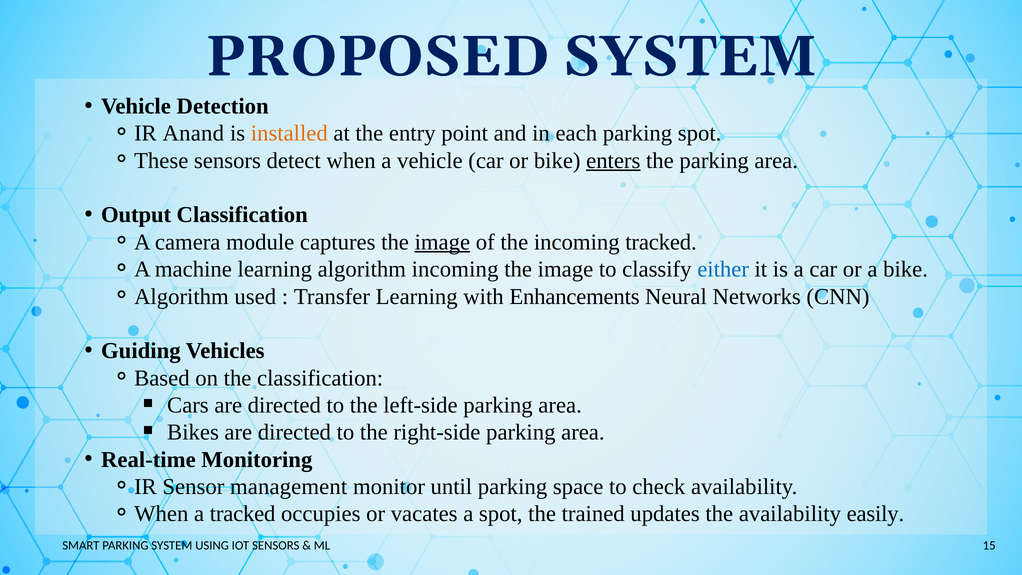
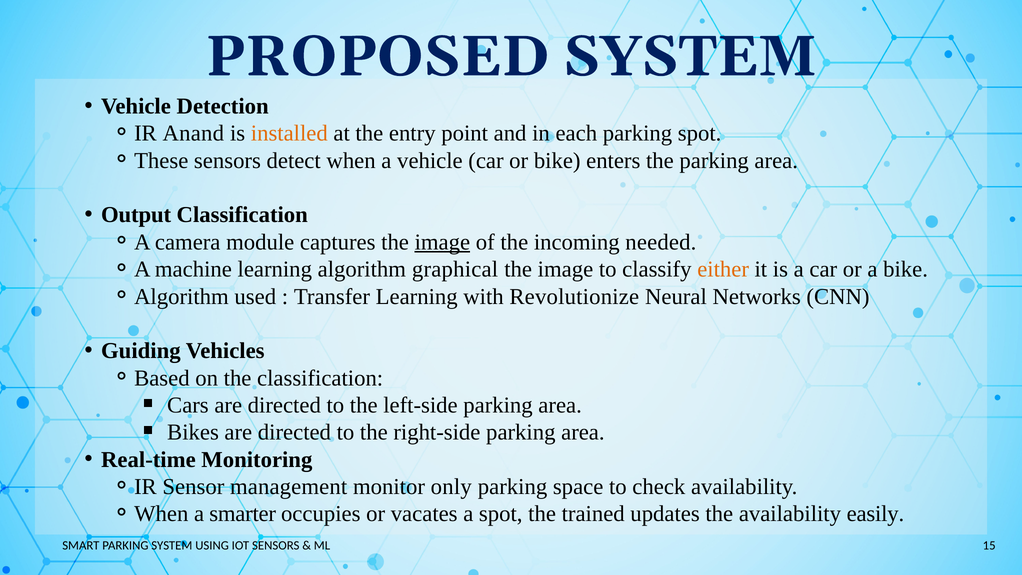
enters underline: present -> none
incoming tracked: tracked -> needed
algorithm incoming: incoming -> graphical
either colour: blue -> orange
Enhancements: Enhancements -> Revolutionize
until: until -> only
a tracked: tracked -> smarter
